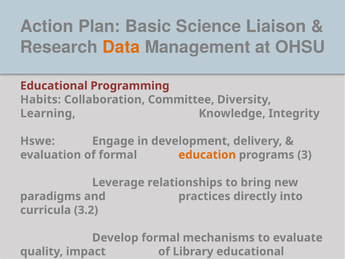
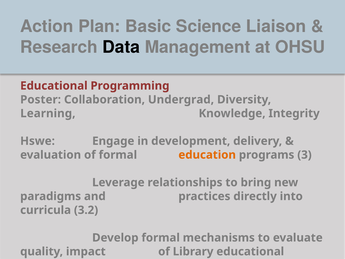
Data colour: orange -> black
Habits: Habits -> Poster
Committee: Committee -> Undergrad
